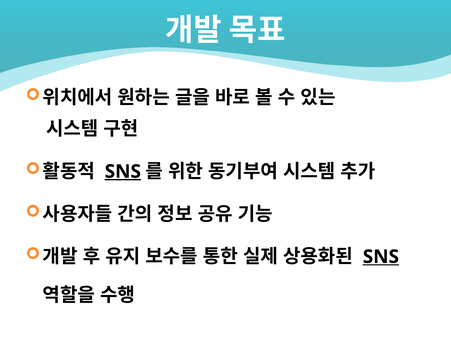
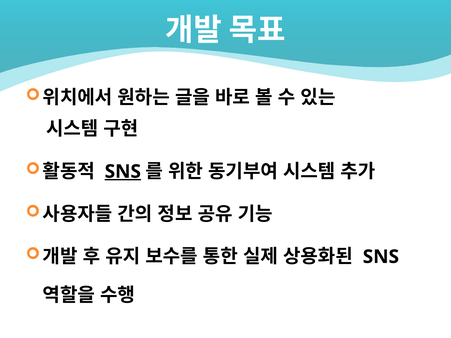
SNS at (381, 257) underline: present -> none
